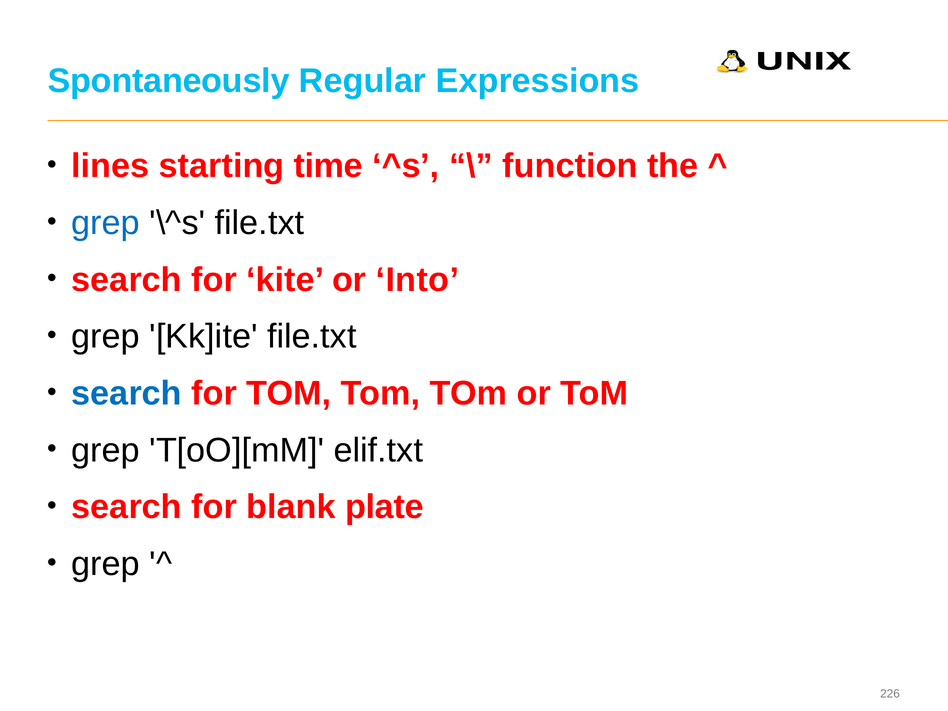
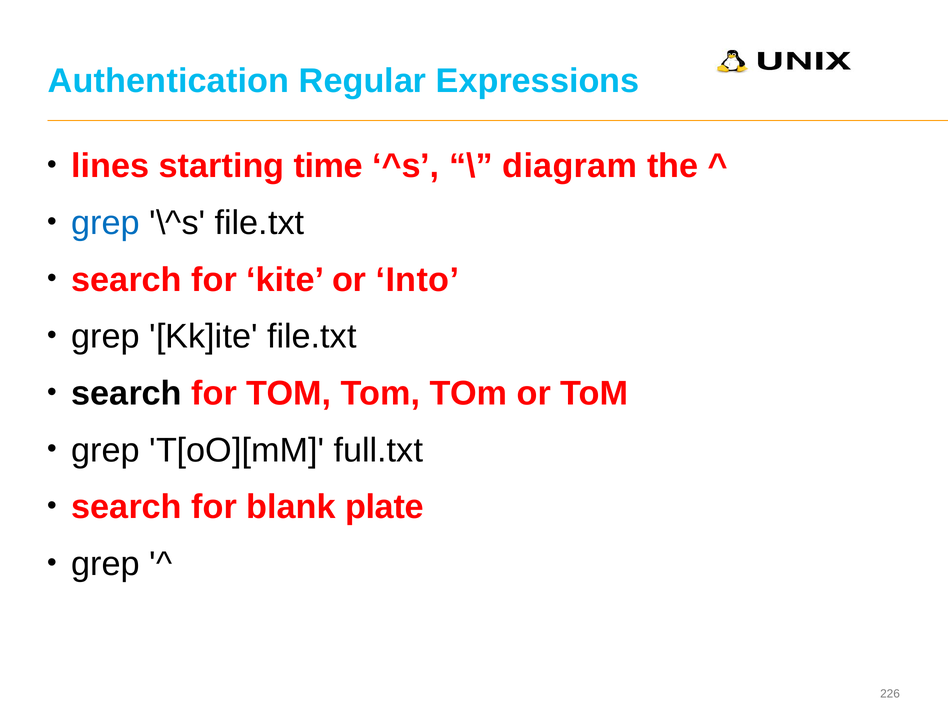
Spontaneously: Spontaneously -> Authentication
function: function -> diagram
search at (127, 393) colour: blue -> black
elif.txt: elif.txt -> full.txt
